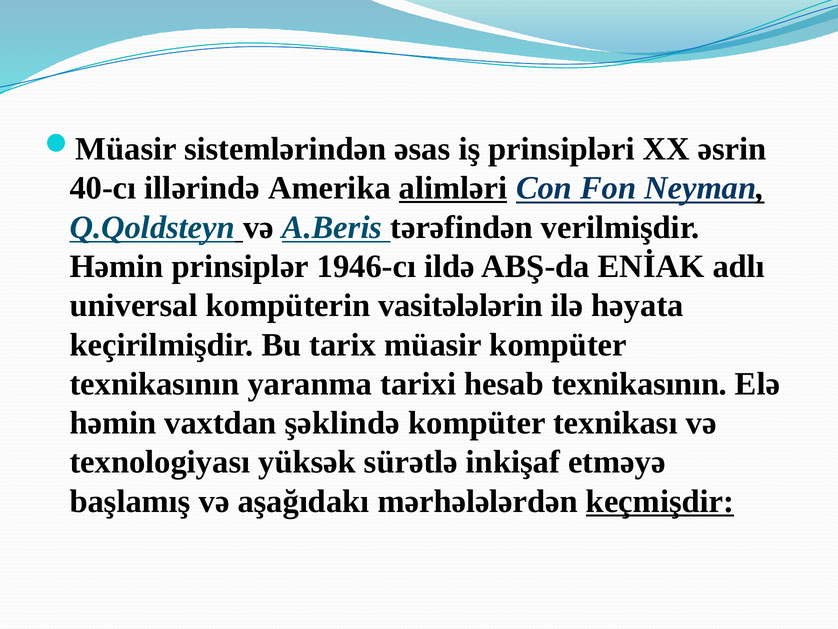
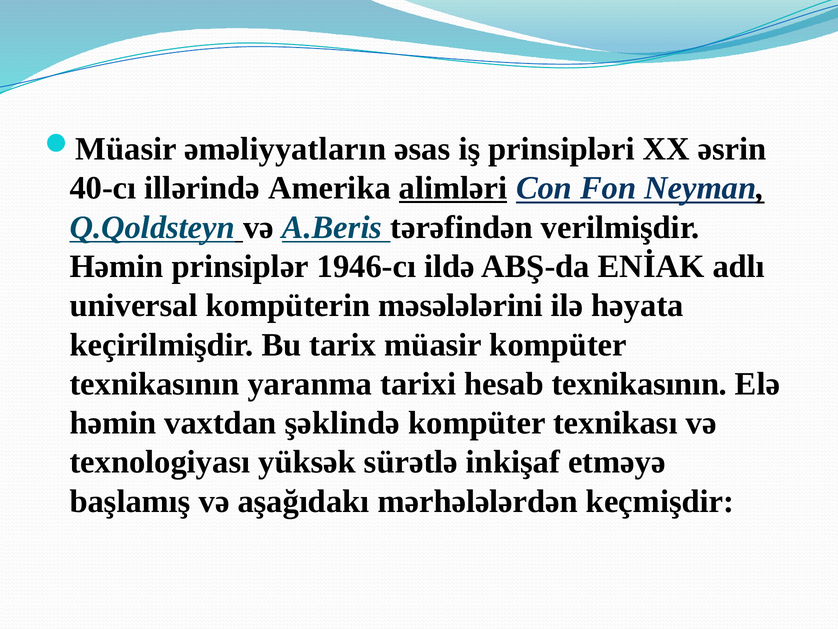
sistemlərindən: sistemlərindən -> əməliyyatların
vasitələlərin: vasitələlərin -> məsələlərini
keçmişdir underline: present -> none
